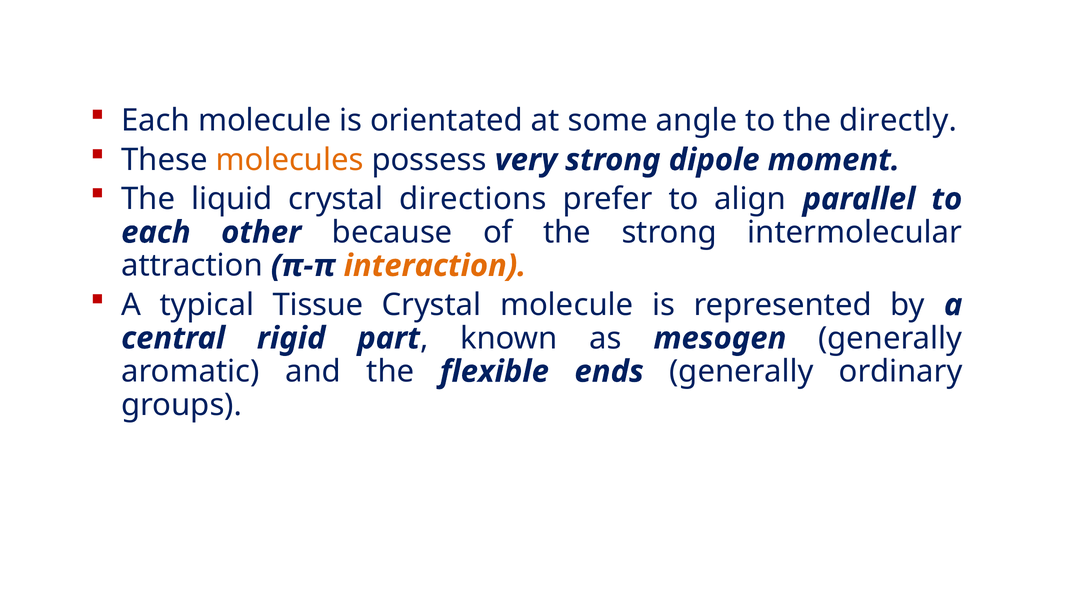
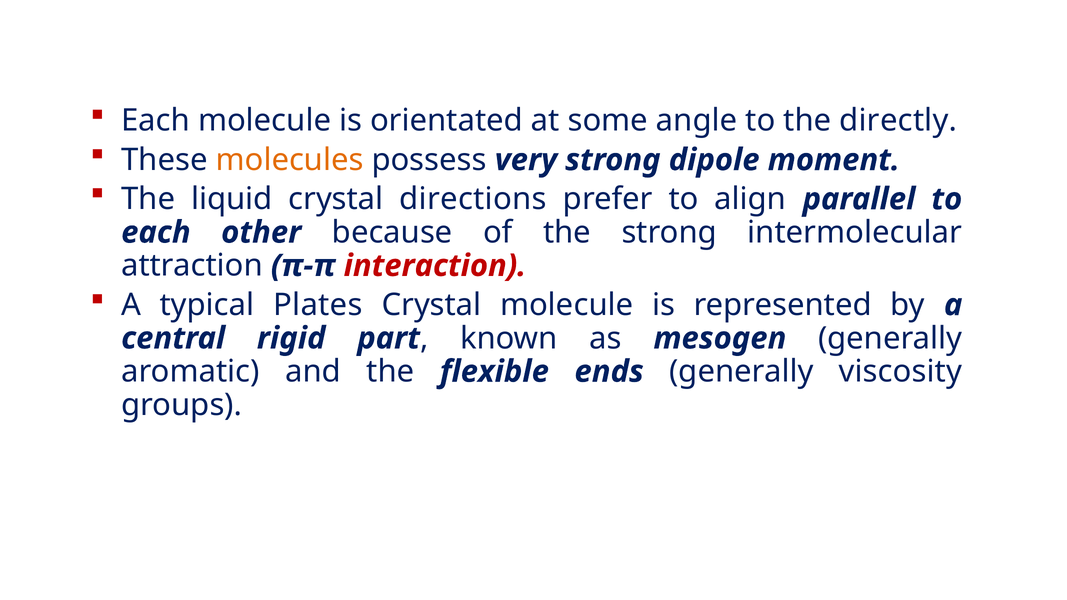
interaction colour: orange -> red
Tissue: Tissue -> Plates
ordinary: ordinary -> viscosity
